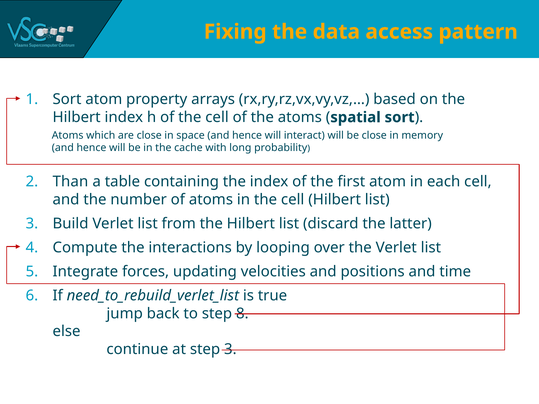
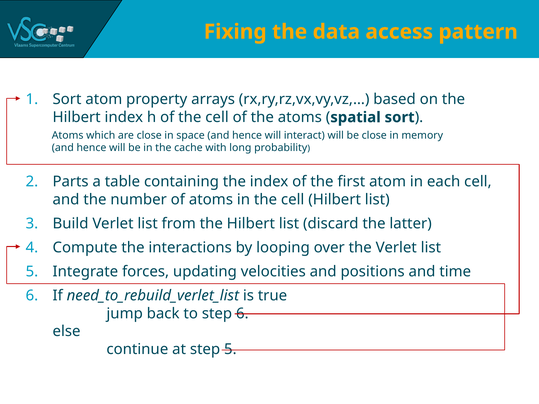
Than: Than -> Parts
step 8: 8 -> 6
step 3: 3 -> 5
